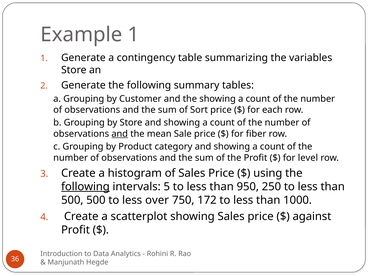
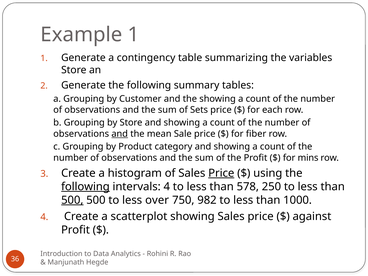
Sort: Sort -> Sets
level: level -> mins
Price at (221, 173) underline: none -> present
intervals 5: 5 -> 4
950: 950 -> 578
500 at (72, 200) underline: none -> present
172: 172 -> 982
